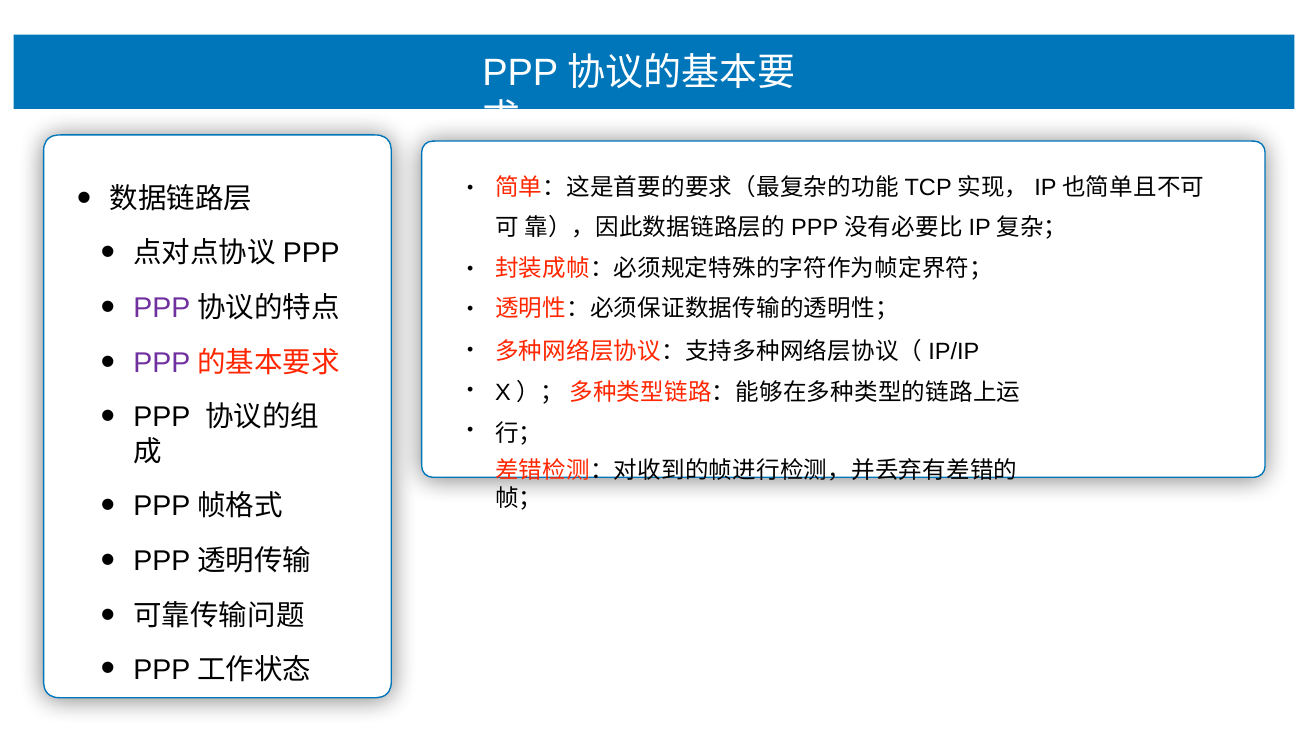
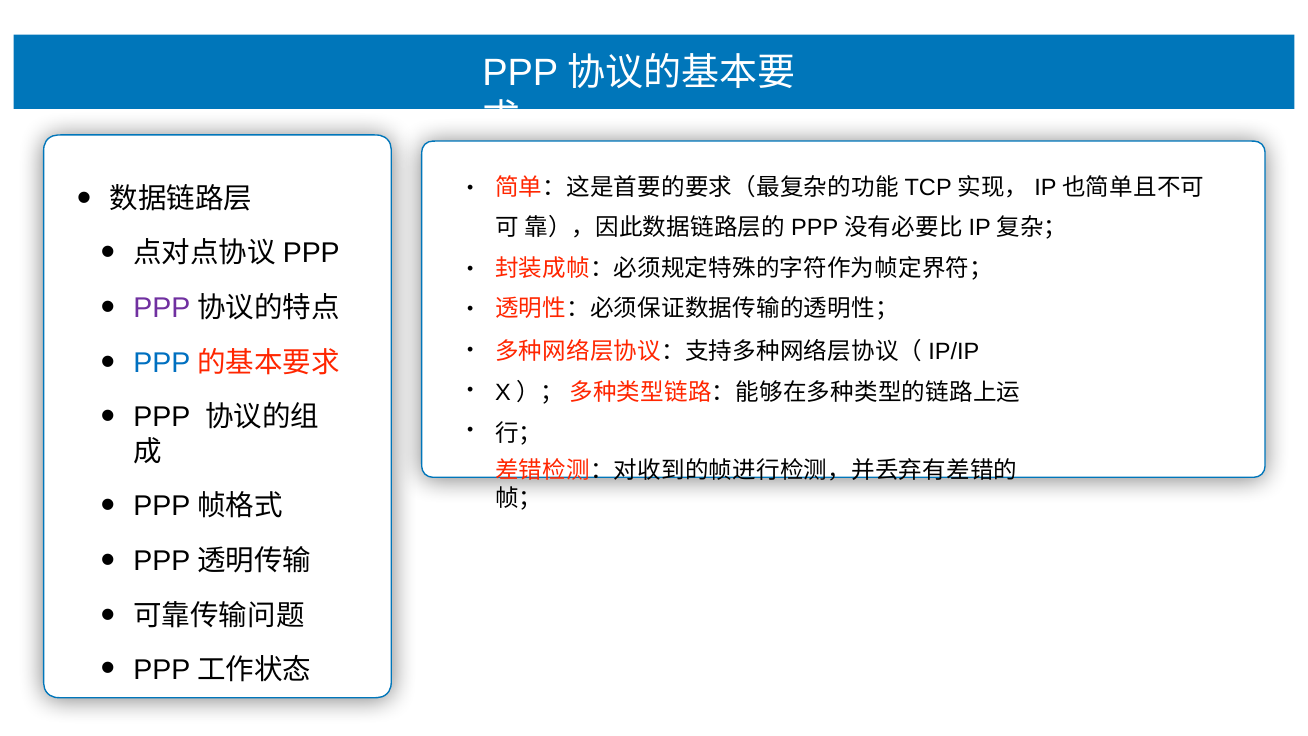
PPP at (162, 363) colour: purple -> blue
